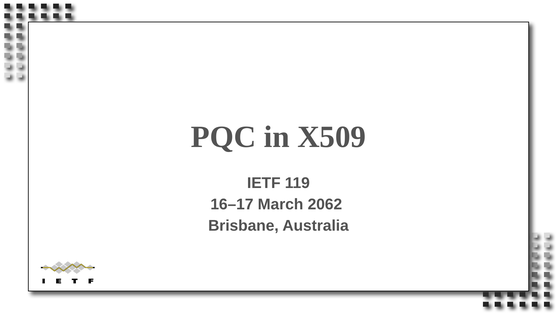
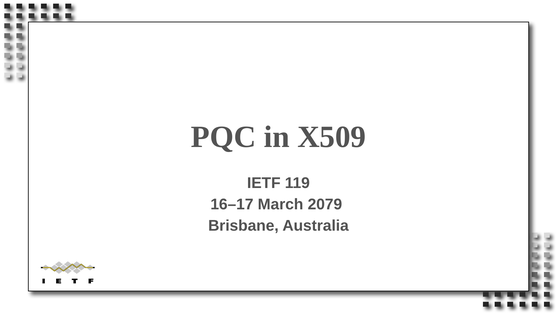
2062: 2062 -> 2079
